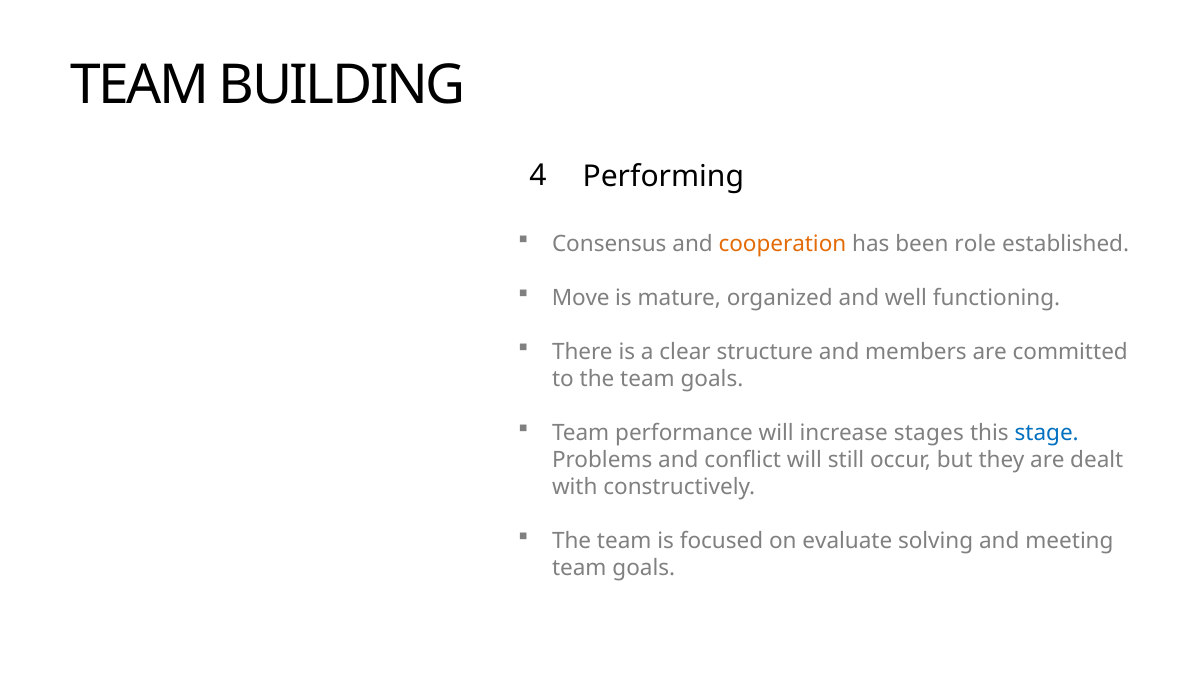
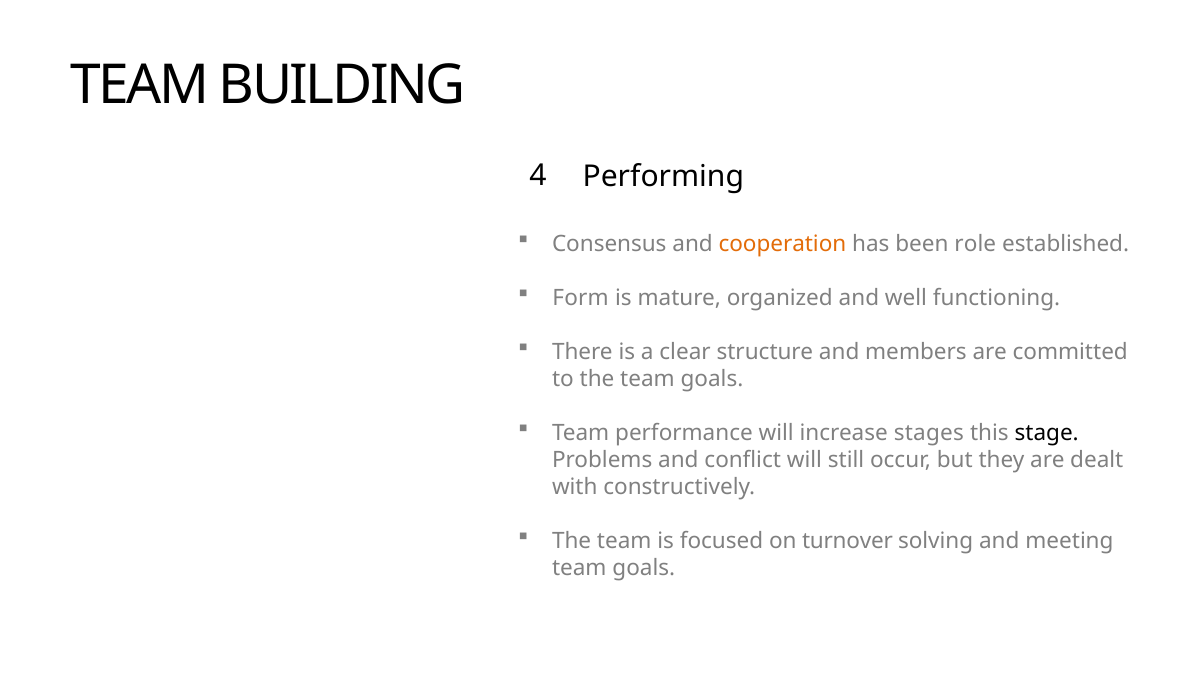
Move: Move -> Form
stage colour: blue -> black
evaluate: evaluate -> turnover
